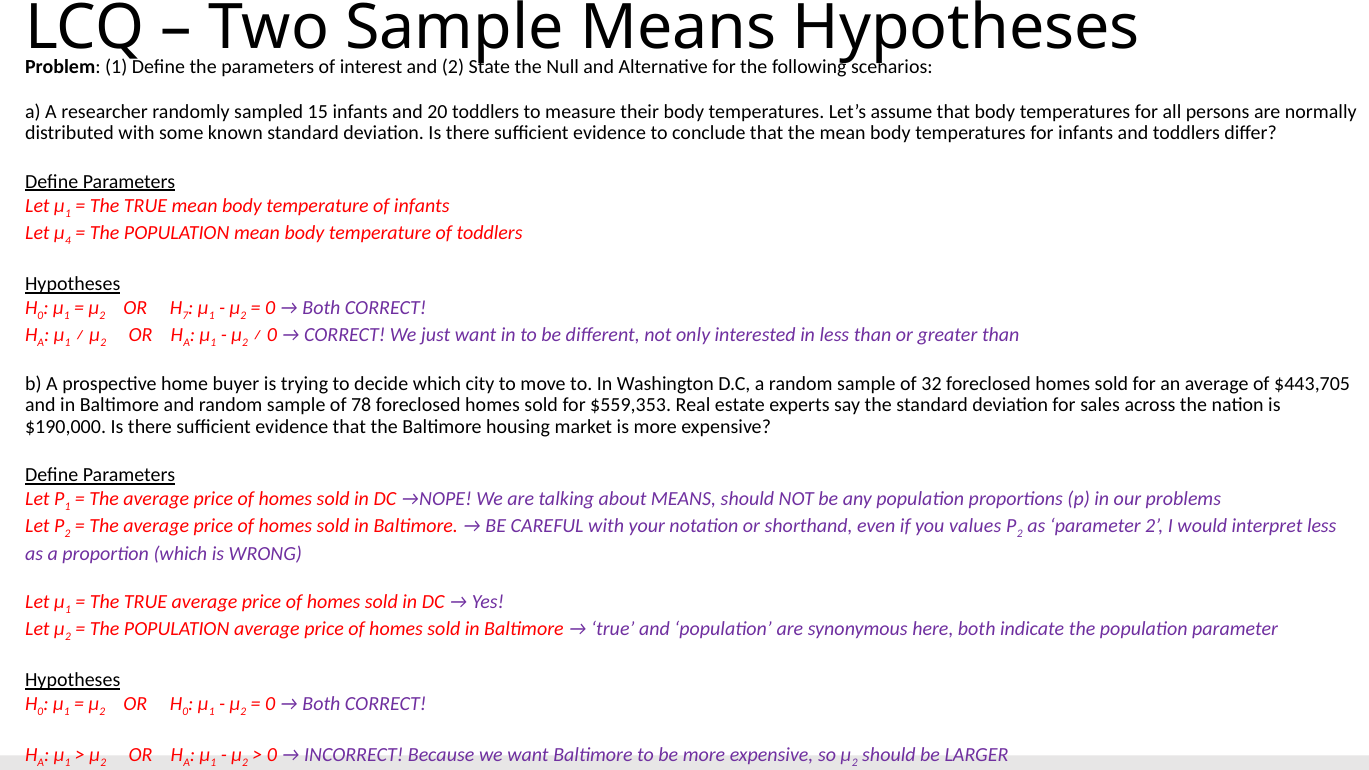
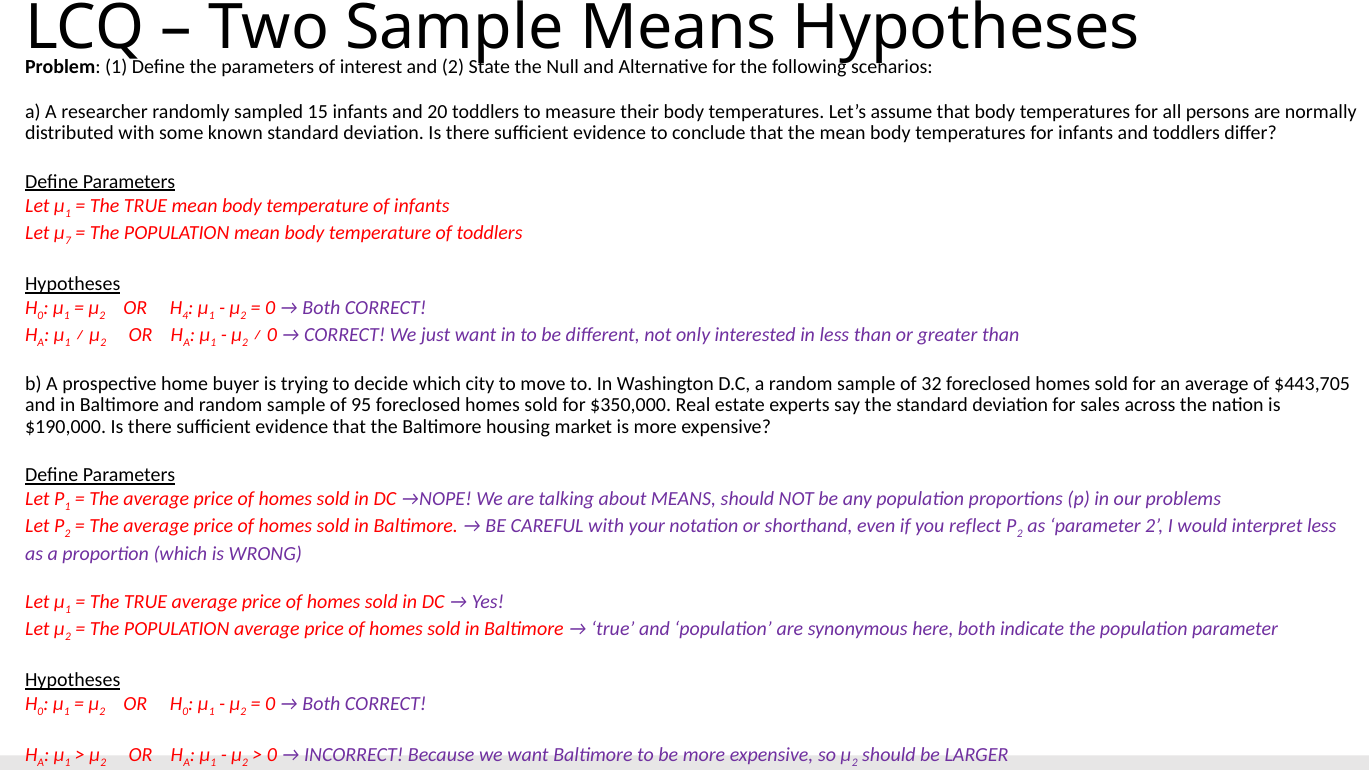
4: 4 -> 7
7: 7 -> 4
78: 78 -> 95
$559,353: $559,353 -> $350,000
values: values -> reflect
